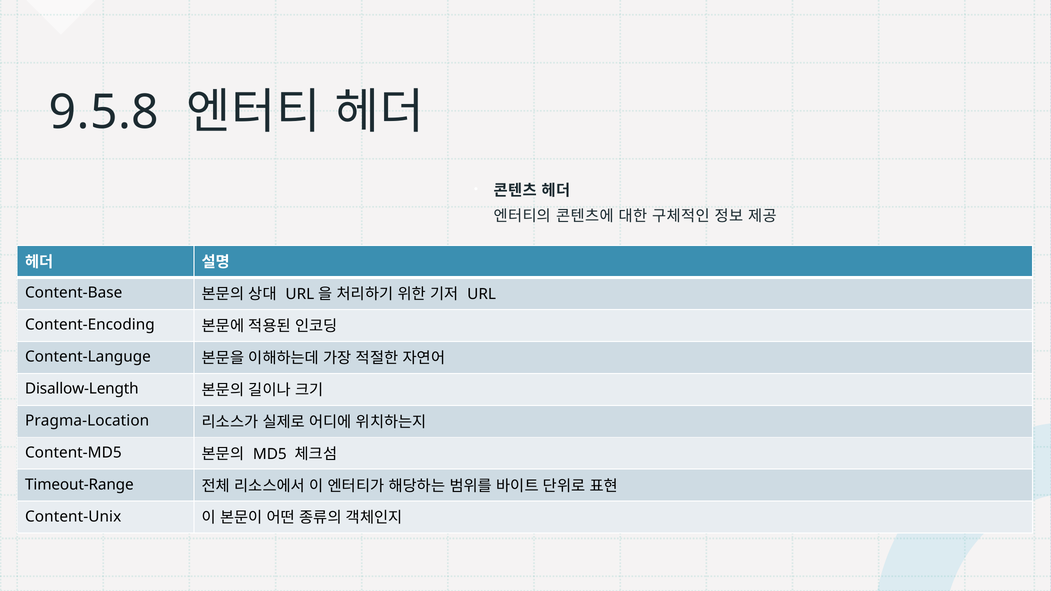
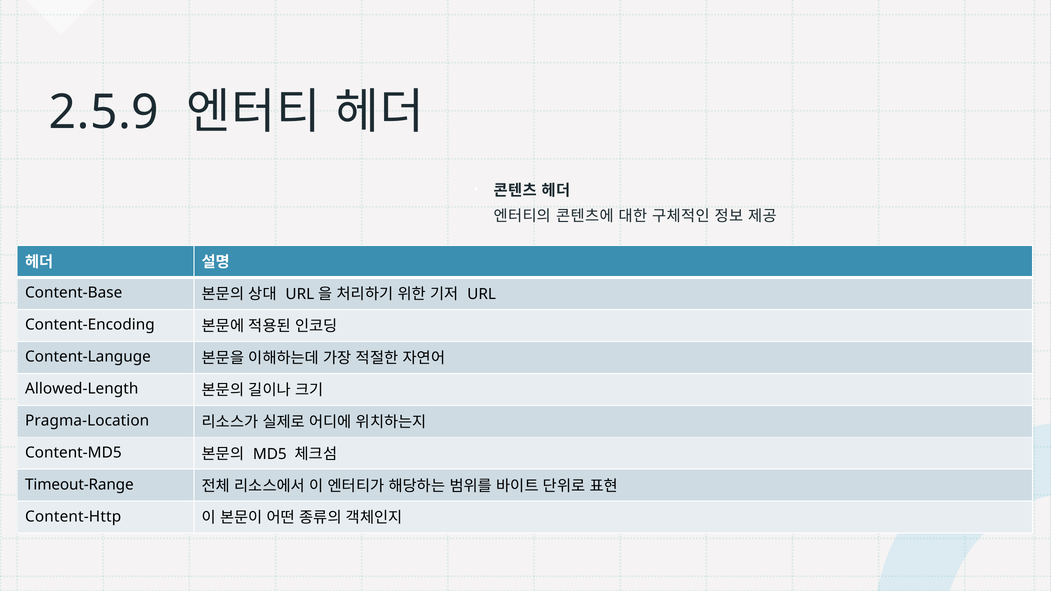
9.5.8: 9.5.8 -> 2.5.9
Disallow-Length: Disallow-Length -> Allowed-Length
Content-Unix: Content-Unix -> Content-Http
